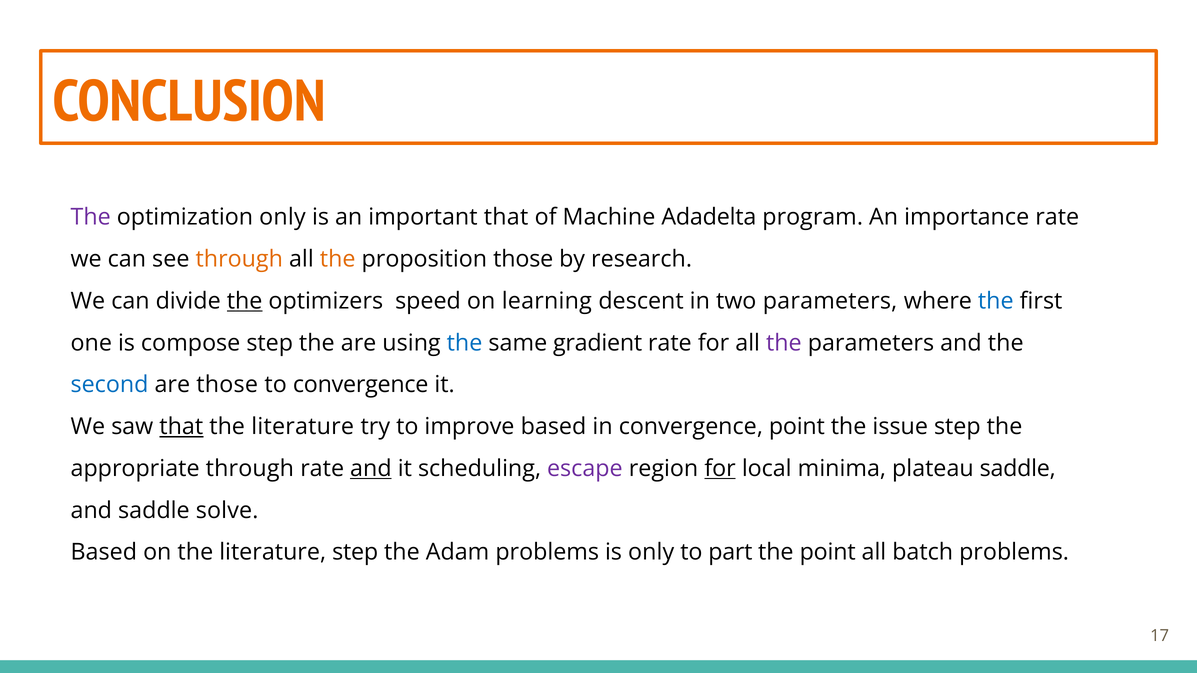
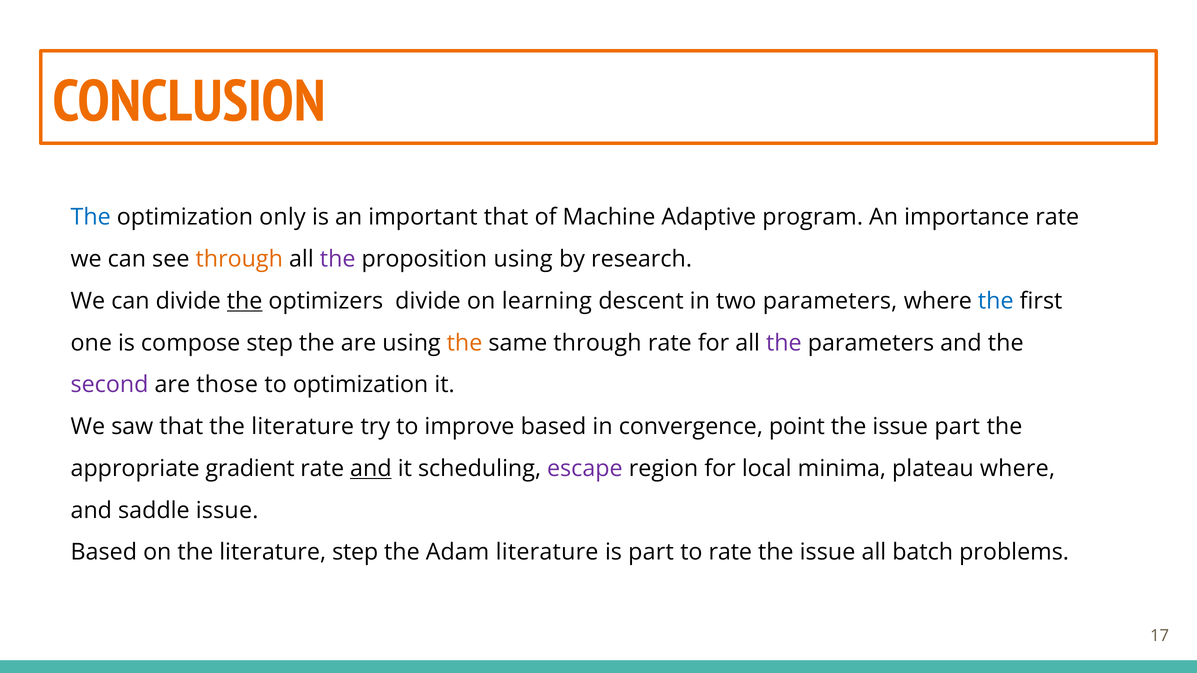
The at (91, 217) colour: purple -> blue
Adadelta: Adadelta -> Adaptive
the at (338, 259) colour: orange -> purple
proposition those: those -> using
optimizers speed: speed -> divide
the at (464, 343) colour: blue -> orange
same gradient: gradient -> through
second colour: blue -> purple
to convergence: convergence -> optimization
that at (181, 427) underline: present -> none
issue step: step -> part
appropriate through: through -> gradient
for at (720, 469) underline: present -> none
plateau saddle: saddle -> where
saddle solve: solve -> issue
Adam problems: problems -> literature
is only: only -> part
to part: part -> rate
point at (828, 553): point -> issue
